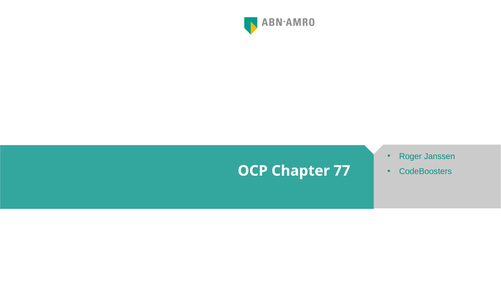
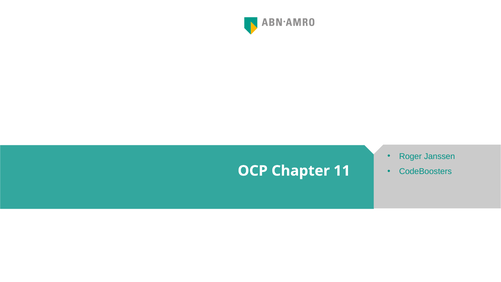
77: 77 -> 11
